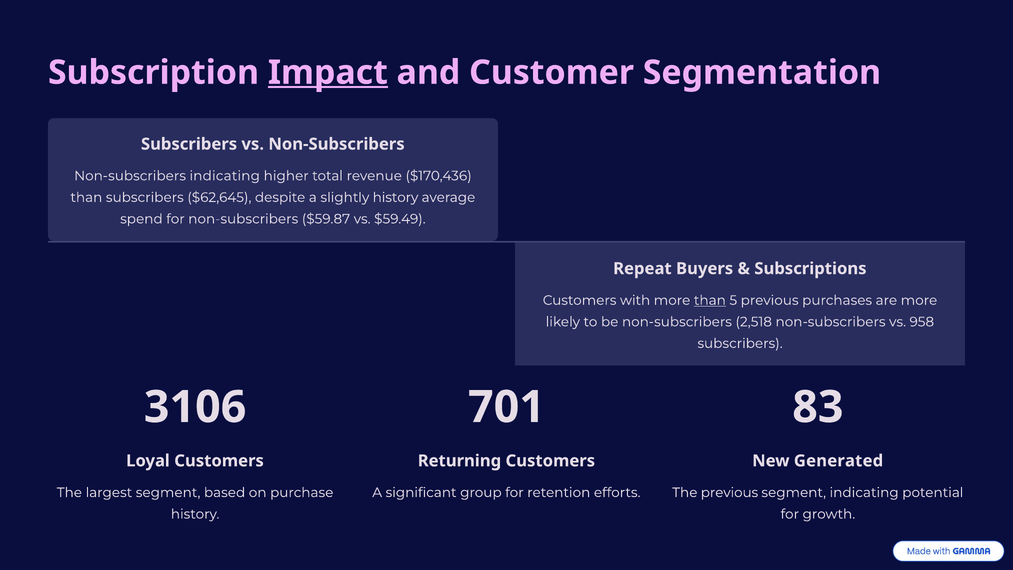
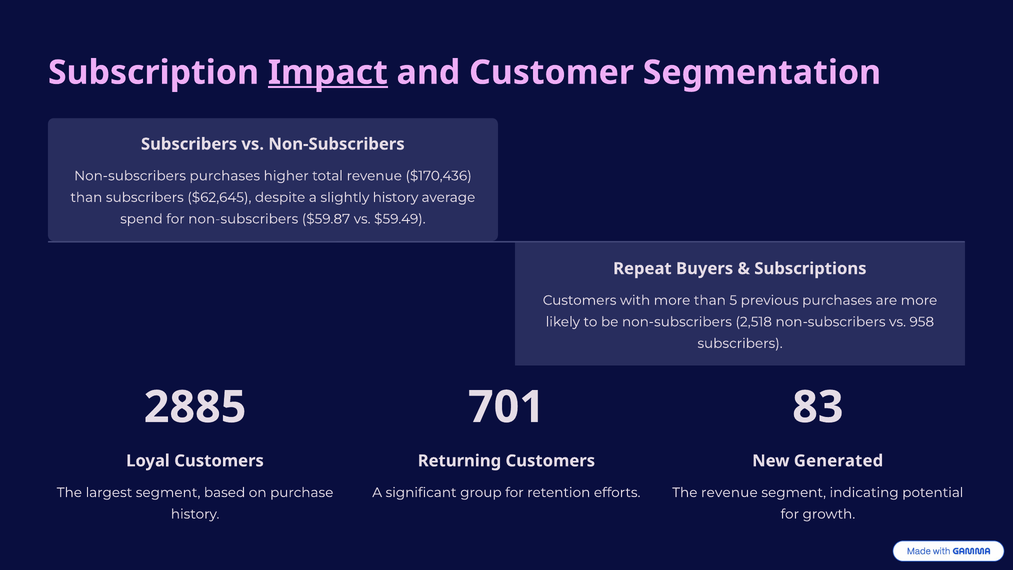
Non-subscribers indicating: indicating -> purchases
than at (710, 300) underline: present -> none
3106: 3106 -> 2885
The previous: previous -> revenue
